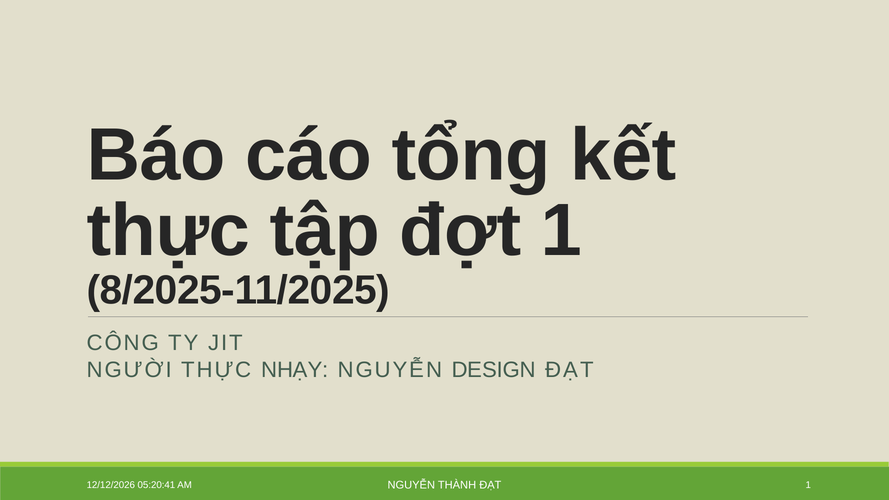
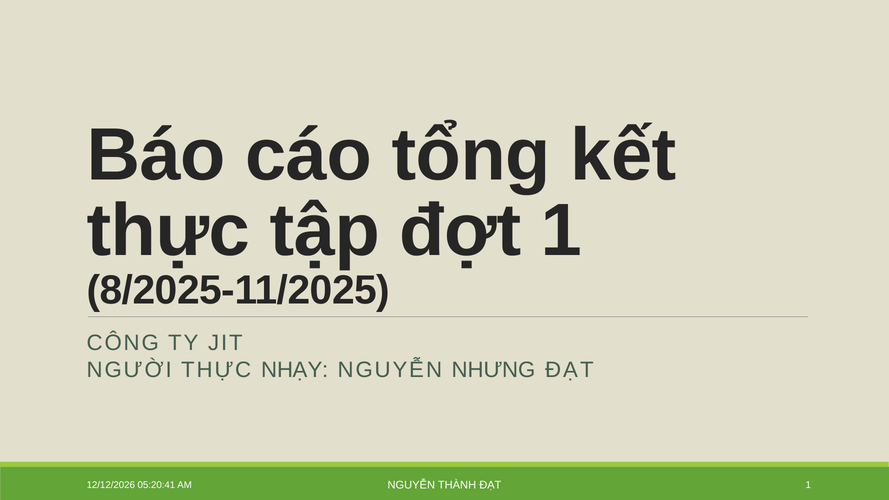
DESIGN: DESIGN -> NHƯNG
